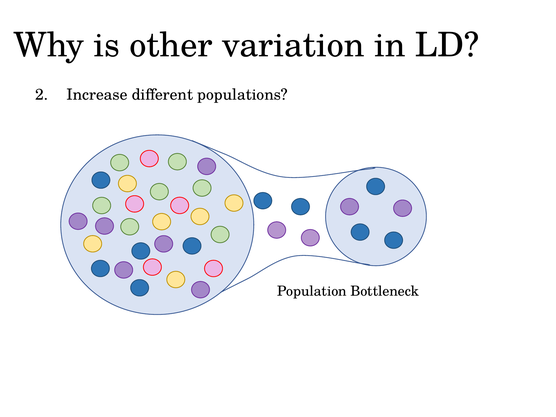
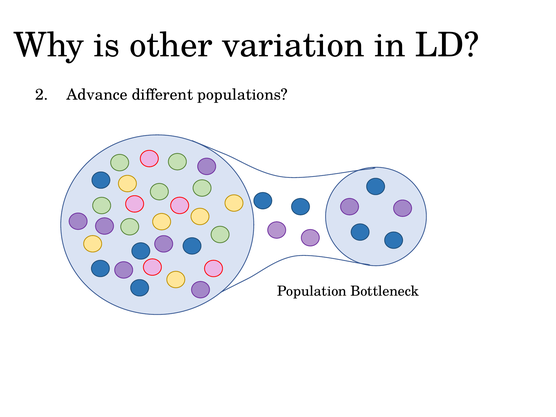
Increase: Increase -> Advance
